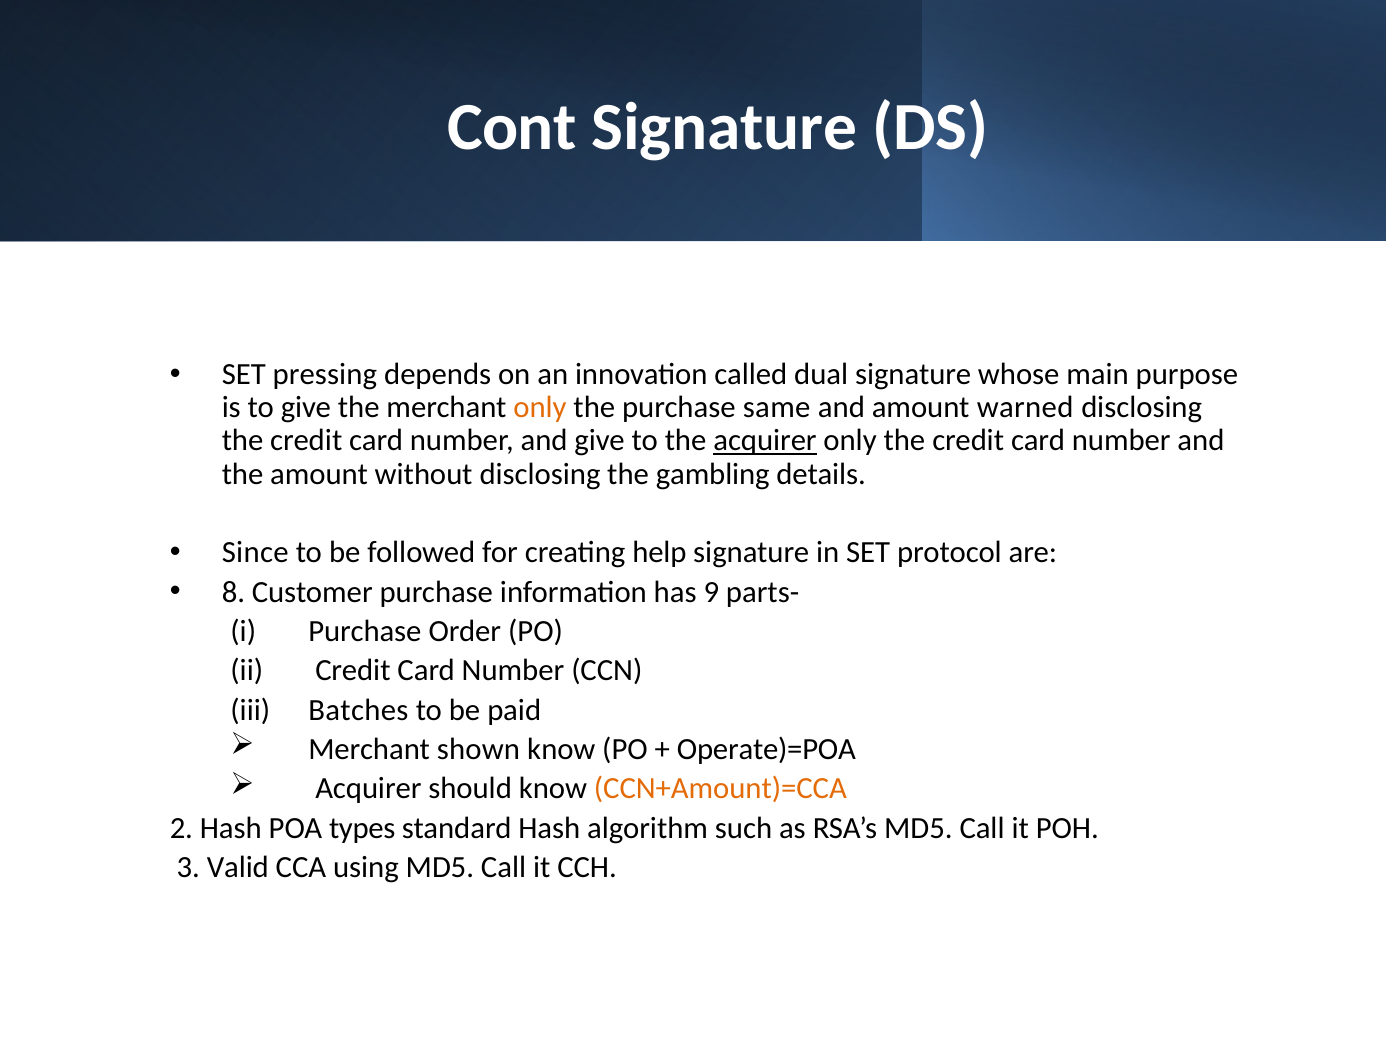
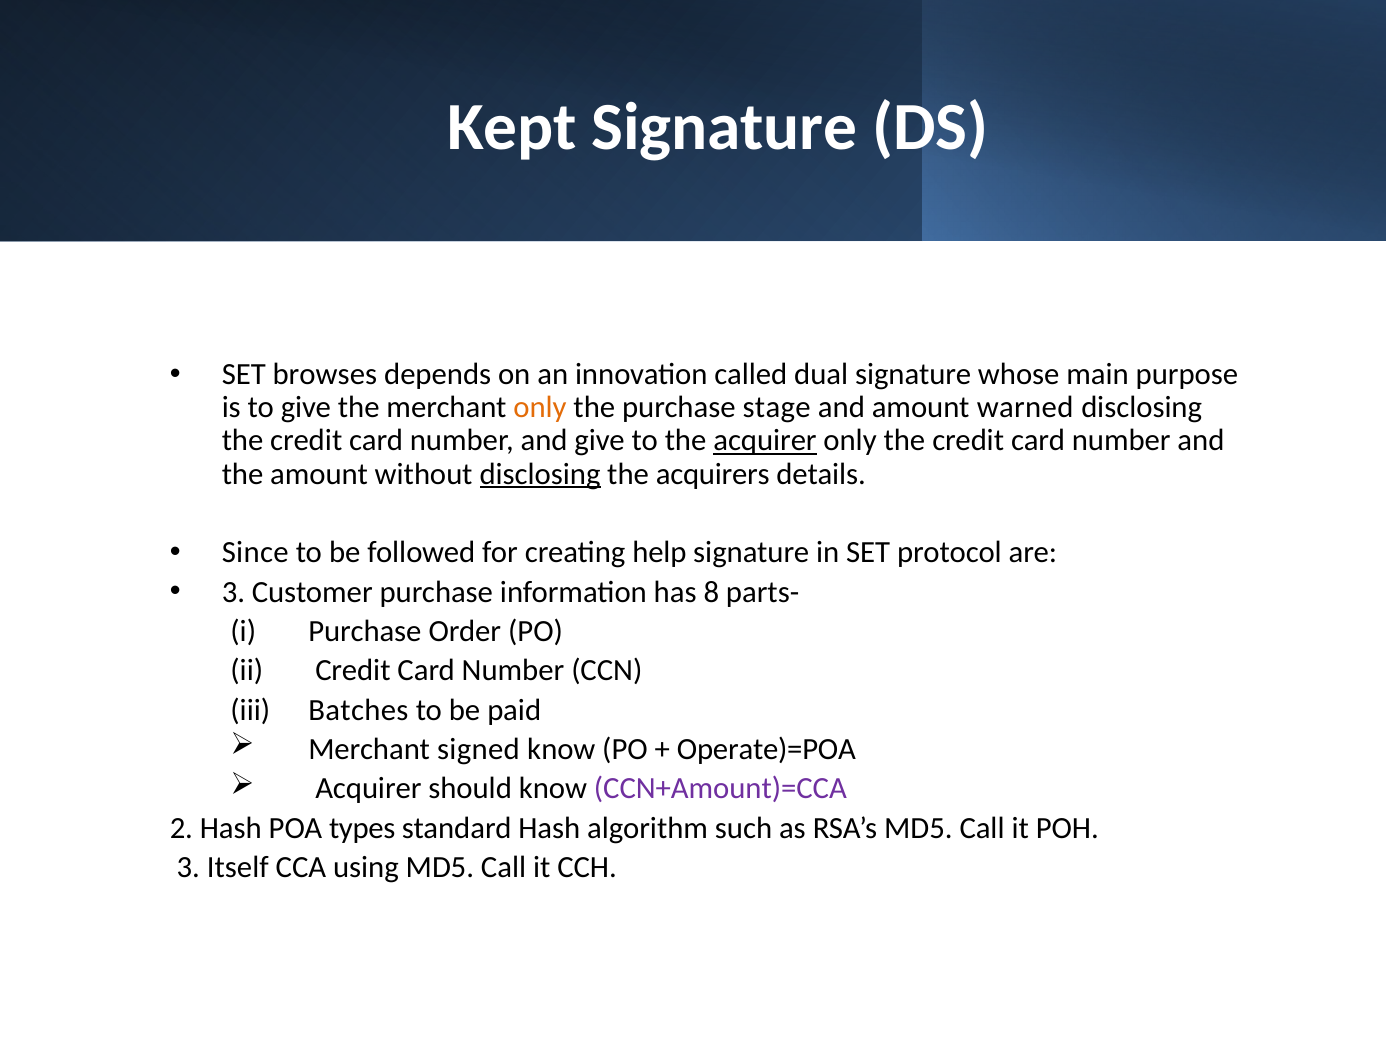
Cont: Cont -> Kept
pressing: pressing -> browses
same: same -> stage
disclosing at (540, 474) underline: none -> present
gambling: gambling -> acquirers
8 at (233, 592): 8 -> 3
9: 9 -> 8
shown: shown -> signed
CCN+Amount)=CCA colour: orange -> purple
Valid: Valid -> Itself
